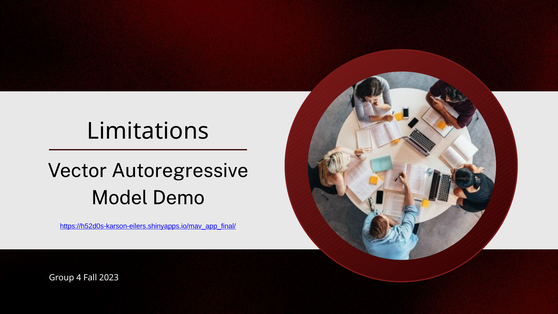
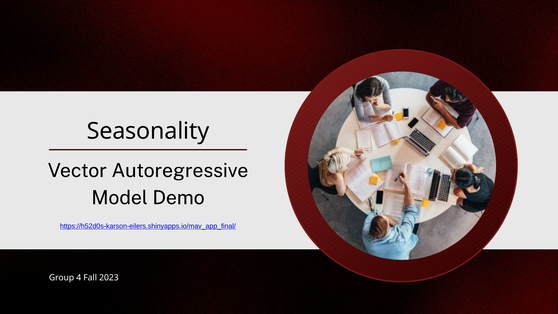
Limitations: Limitations -> Seasonality
